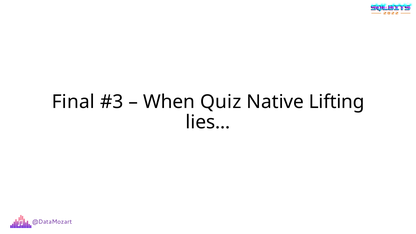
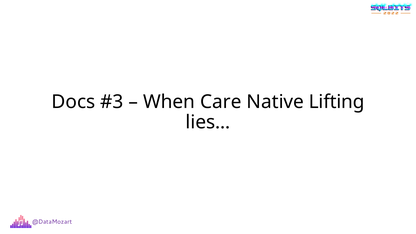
Final: Final -> Docs
Quiz: Quiz -> Care
